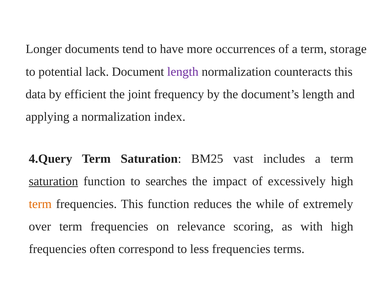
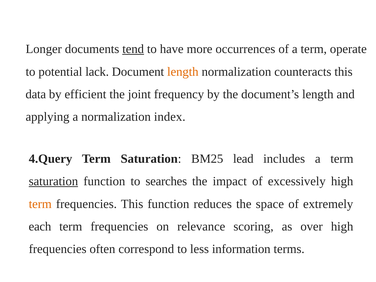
tend underline: none -> present
storage: storage -> operate
length at (183, 72) colour: purple -> orange
vast: vast -> lead
while: while -> space
over: over -> each
with: with -> over
less frequencies: frequencies -> information
